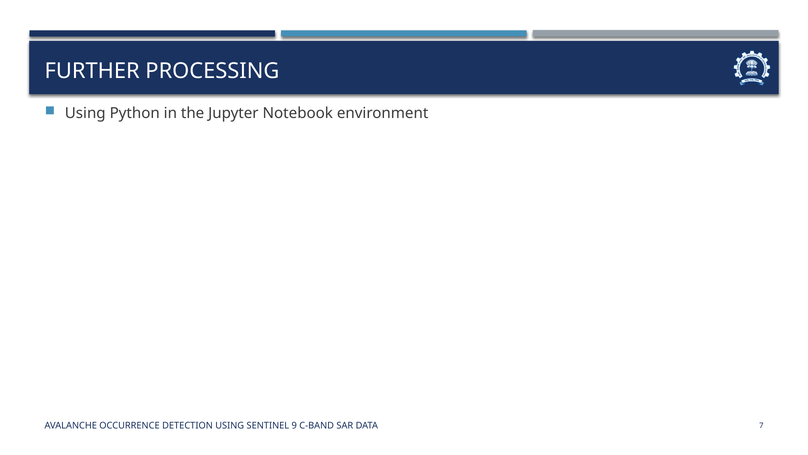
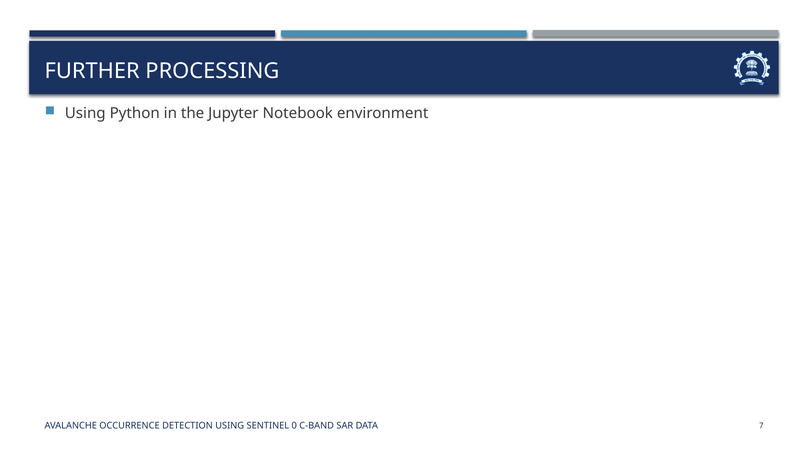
9: 9 -> 0
